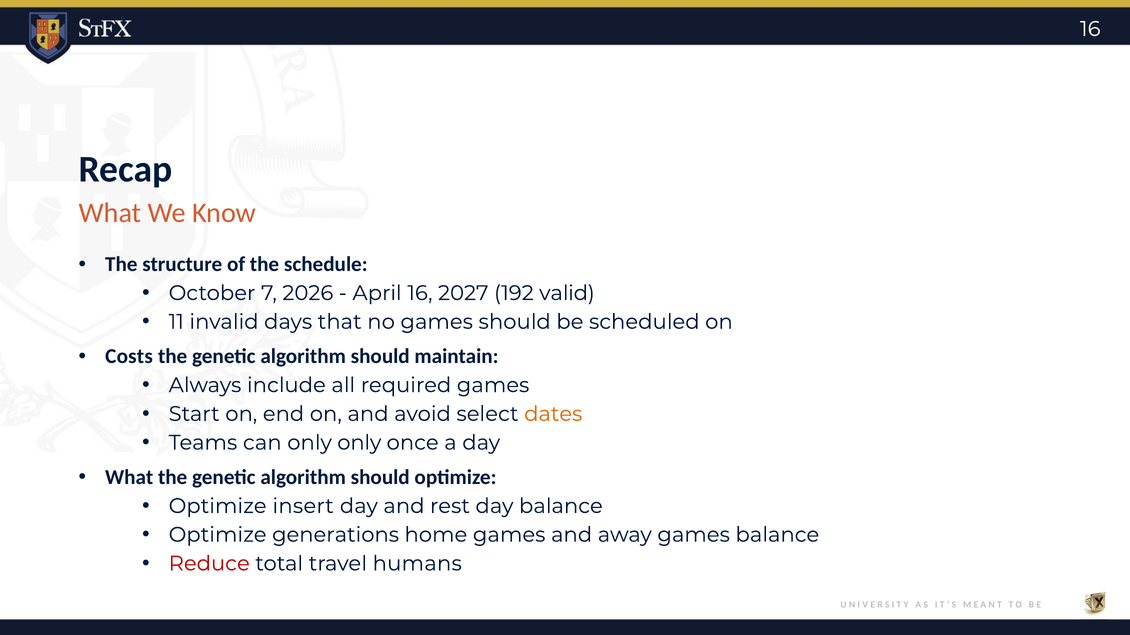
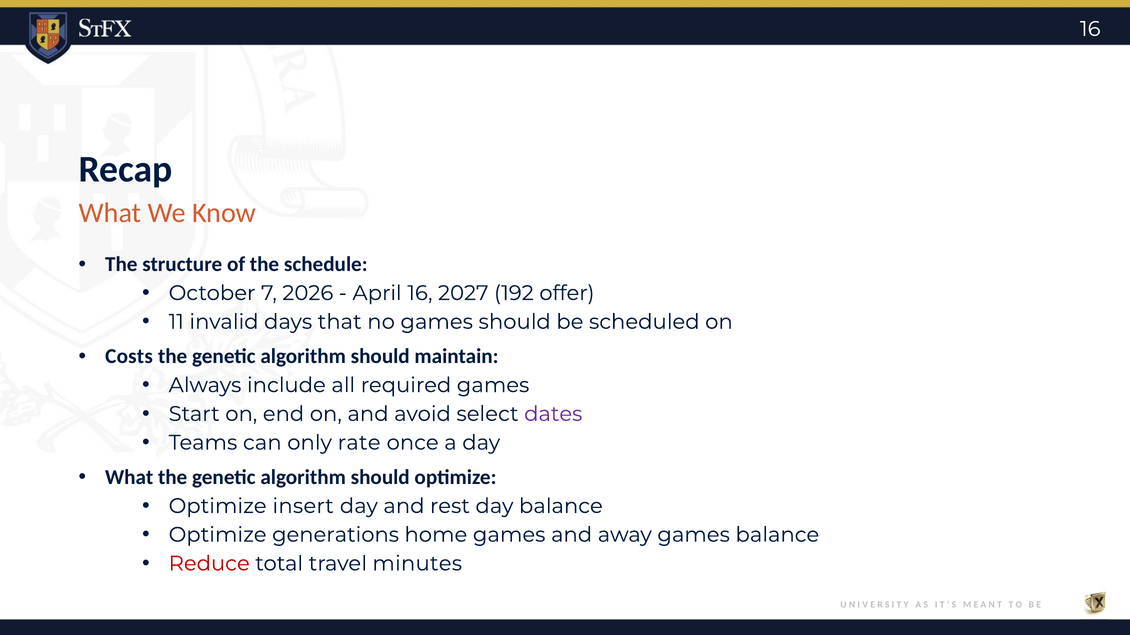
valid: valid -> offer
dates colour: orange -> purple
only only: only -> rate
humans: humans -> minutes
